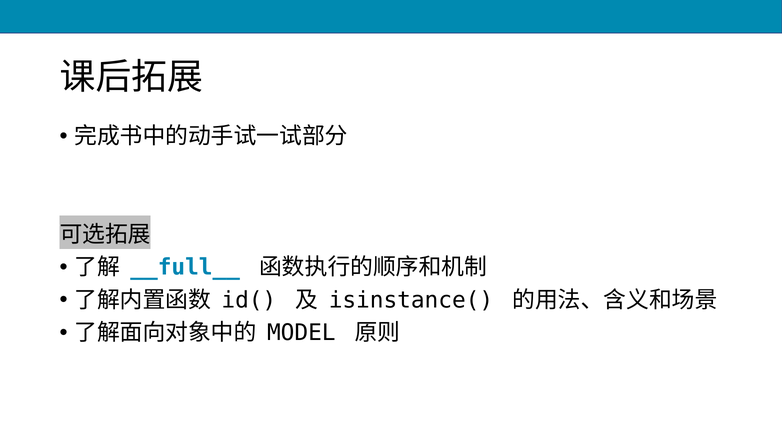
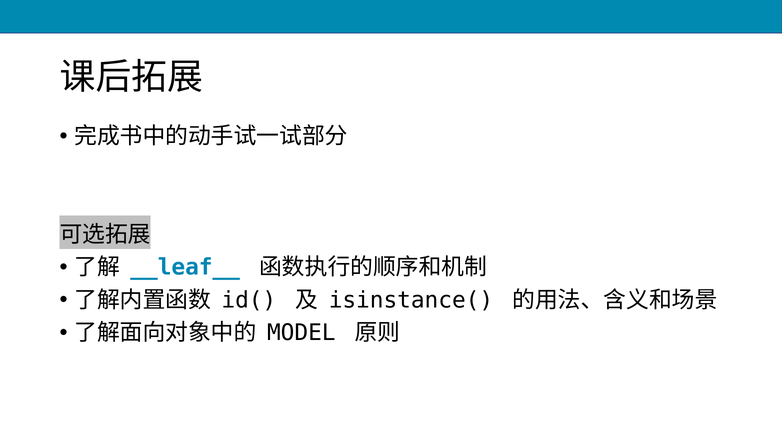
__full__: __full__ -> __leaf__
